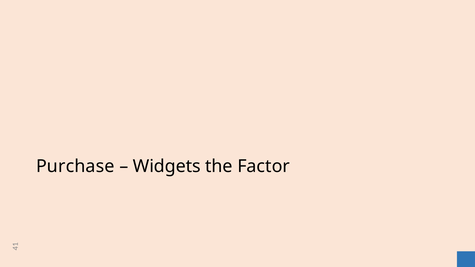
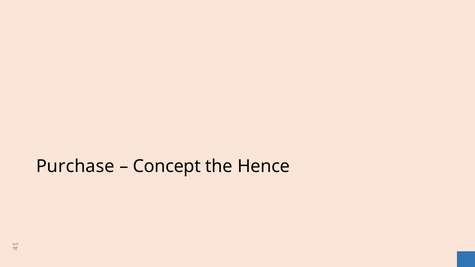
Widgets: Widgets -> Concept
Factor: Factor -> Hence
